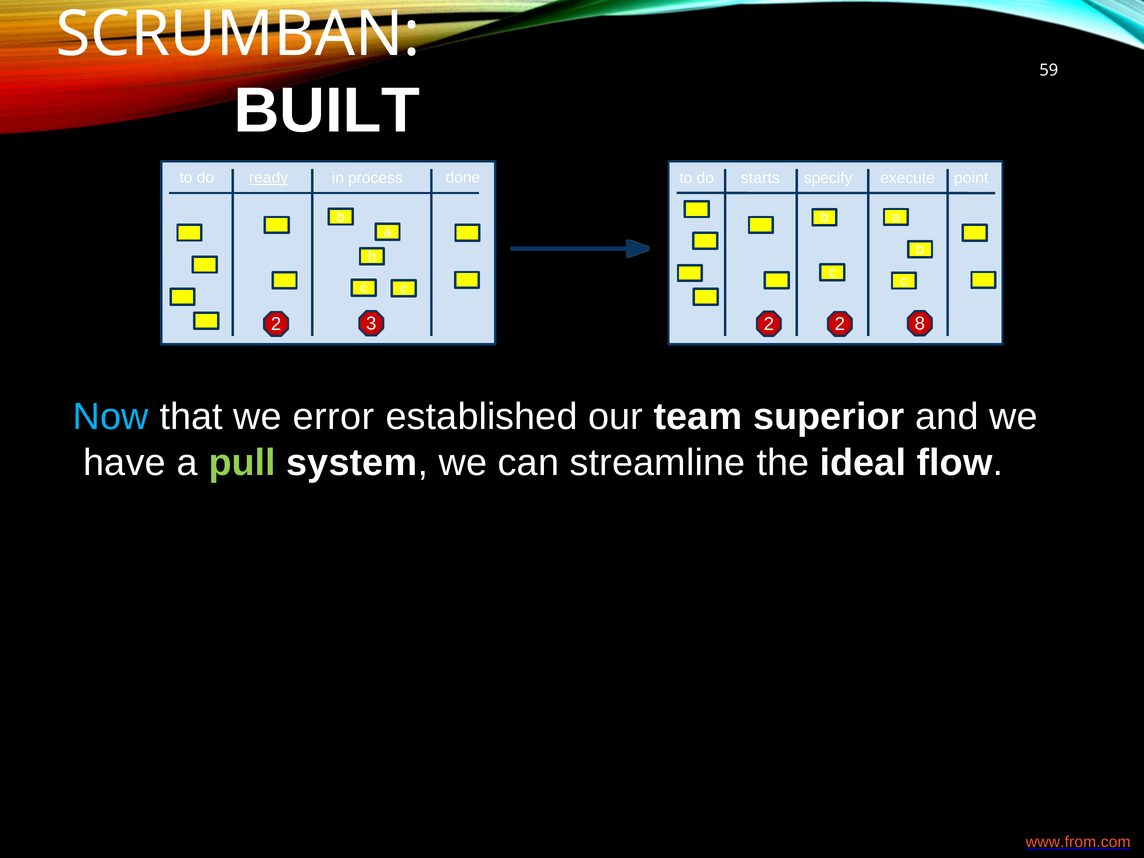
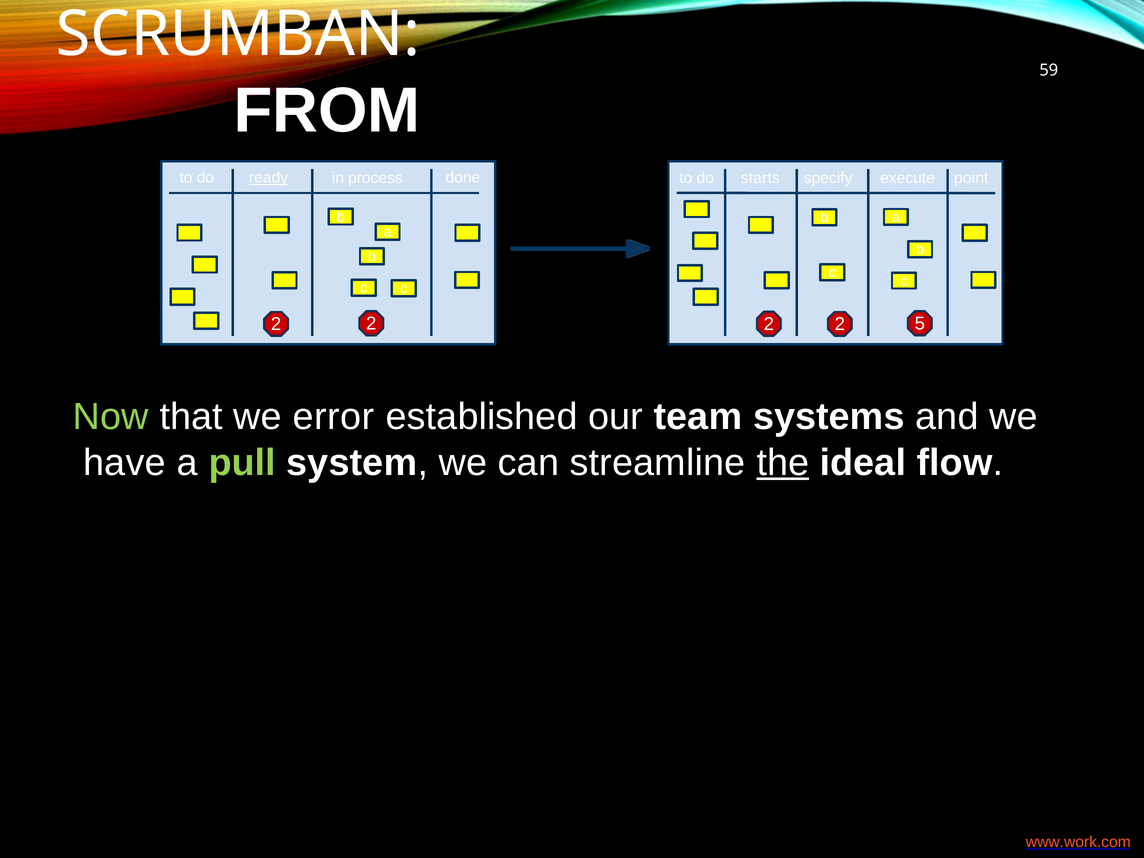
BUILT: BUILT -> FROM
8: 8 -> 5
2 3: 3 -> 2
Now colour: light blue -> light green
superior: superior -> systems
the underline: none -> present
www.from.com: www.from.com -> www.work.com
